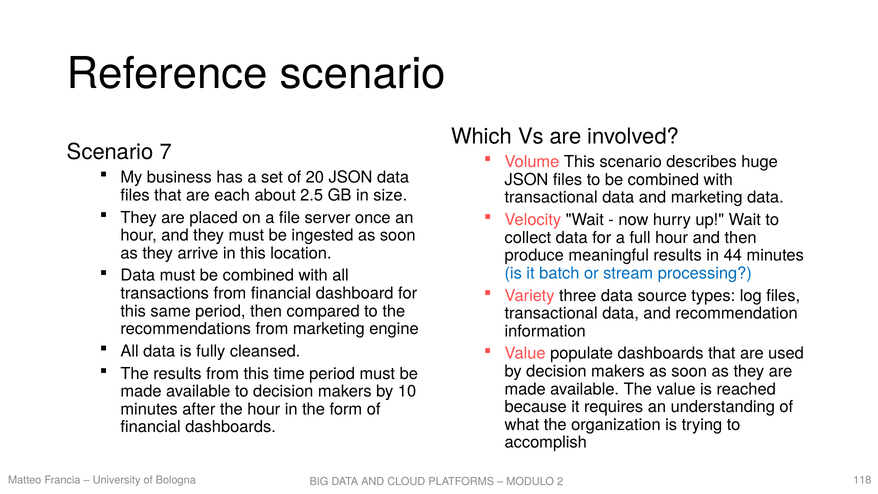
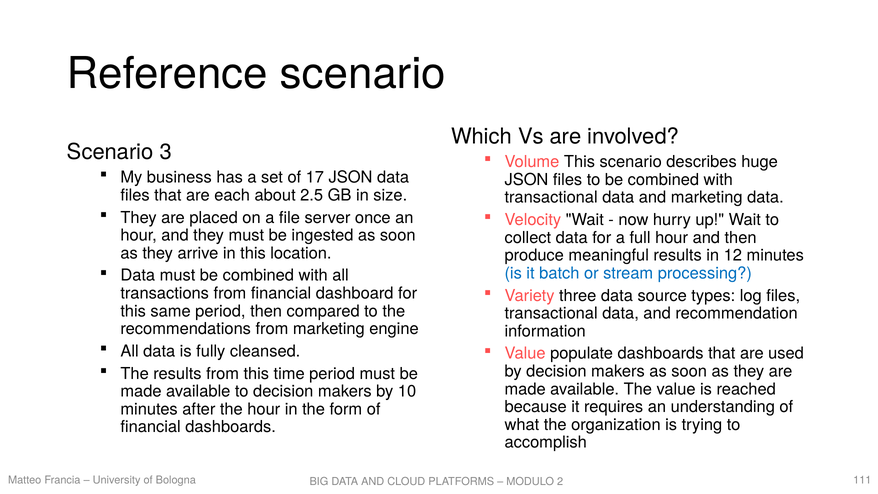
7: 7 -> 3
20: 20 -> 17
44: 44 -> 12
118: 118 -> 111
